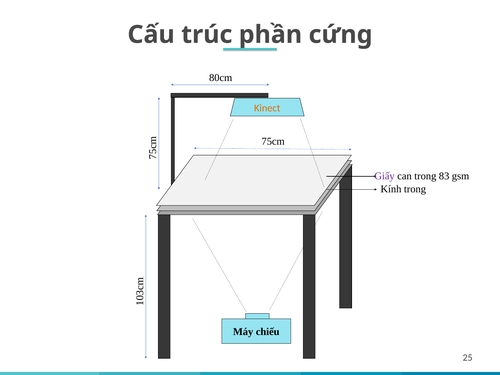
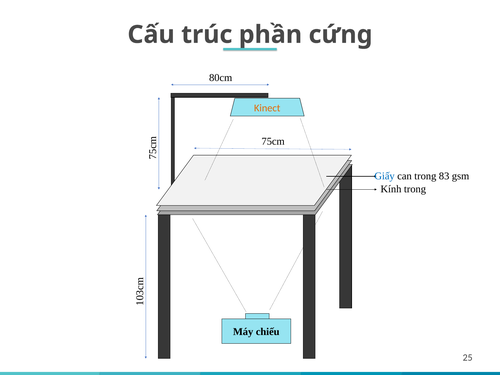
Giấy colour: purple -> blue
